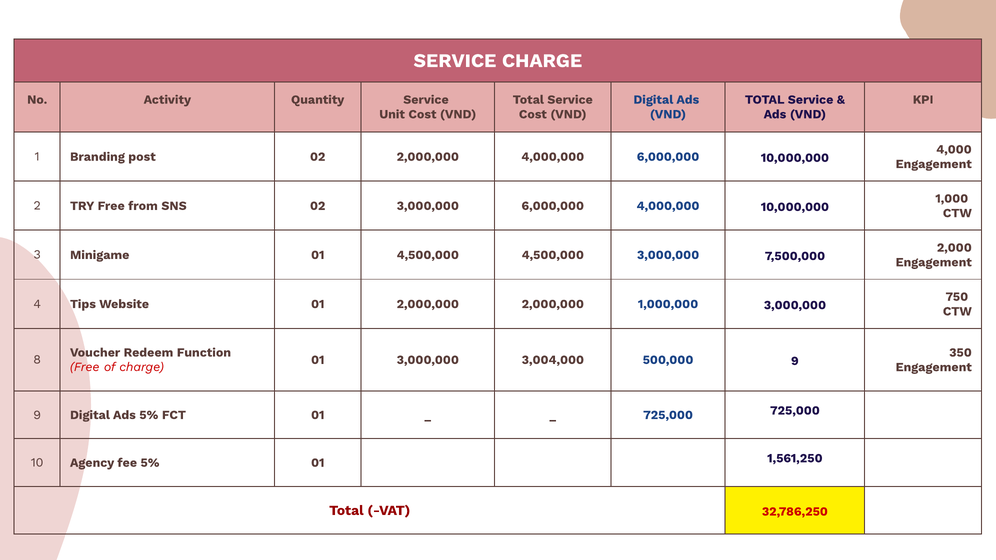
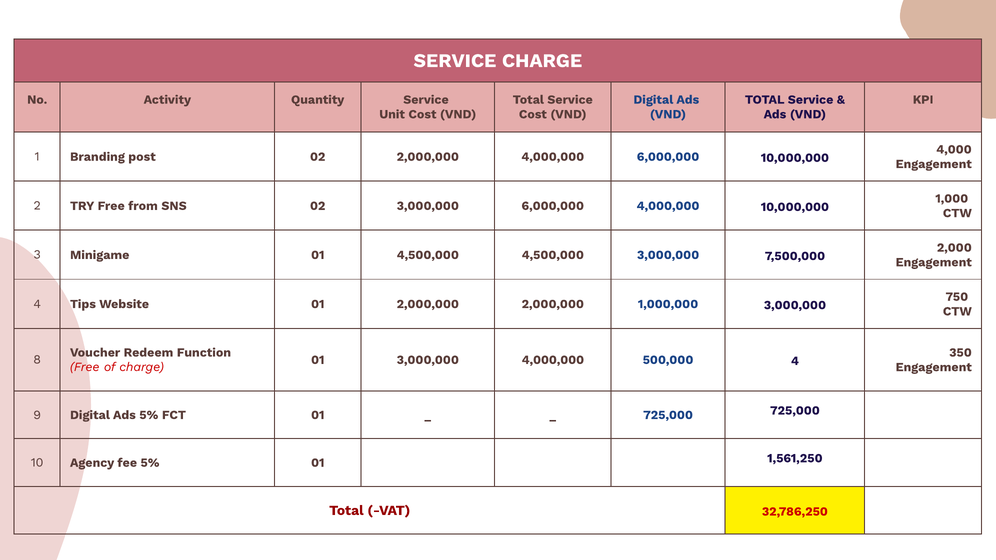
3,000,000 3,004,000: 3,004,000 -> 4,000,000
500,000 9: 9 -> 4
